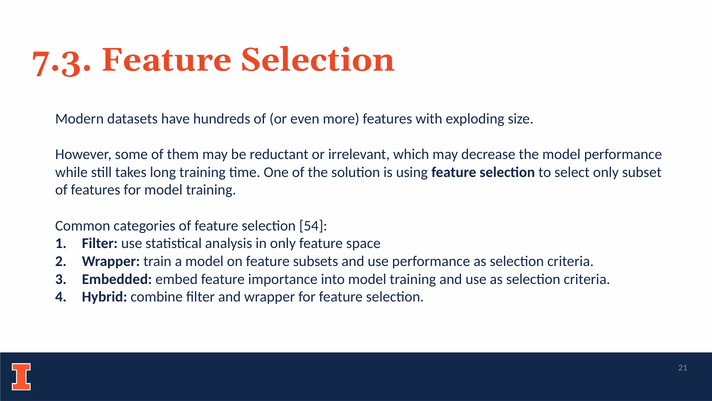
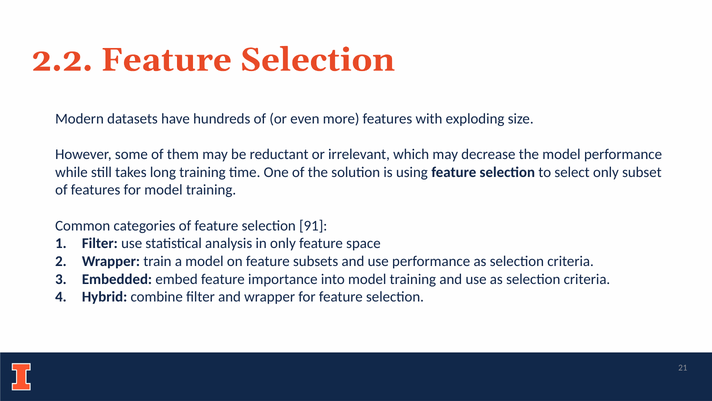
7.3: 7.3 -> 2.2
54: 54 -> 91
